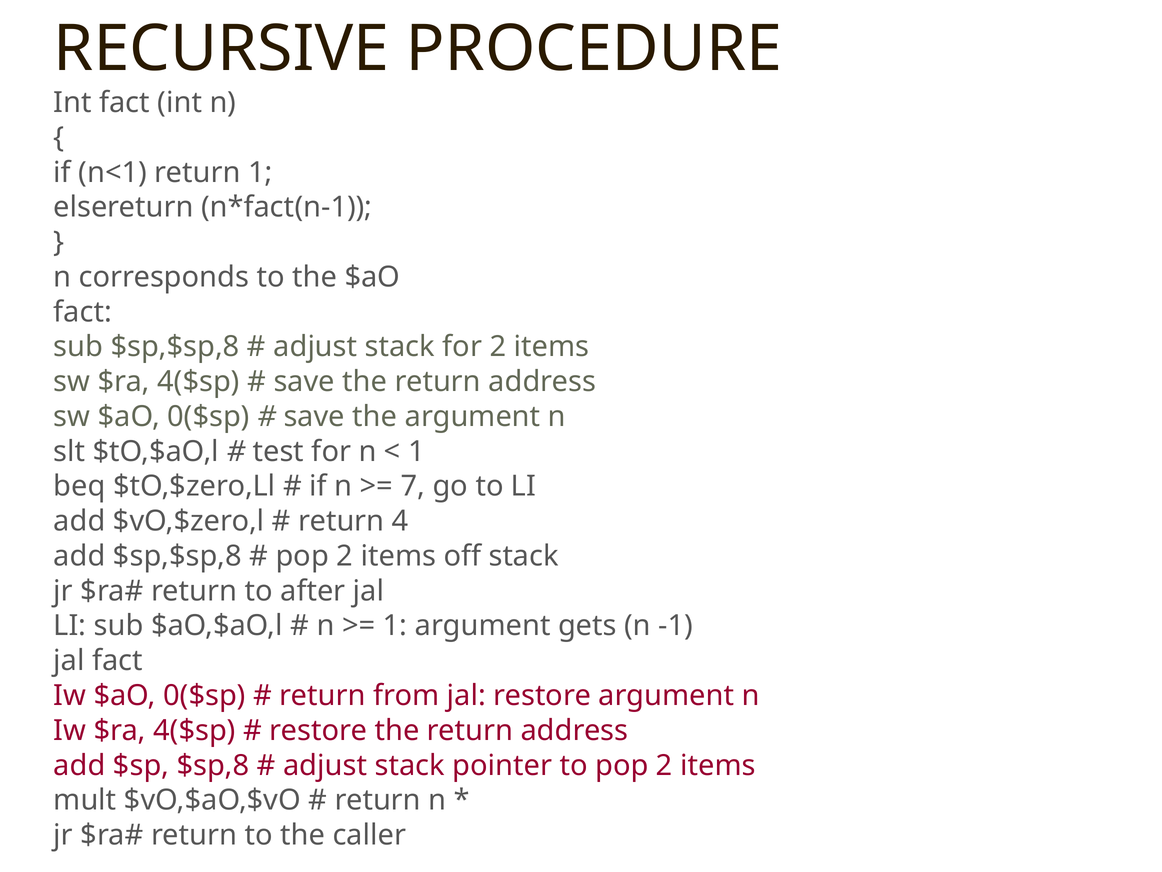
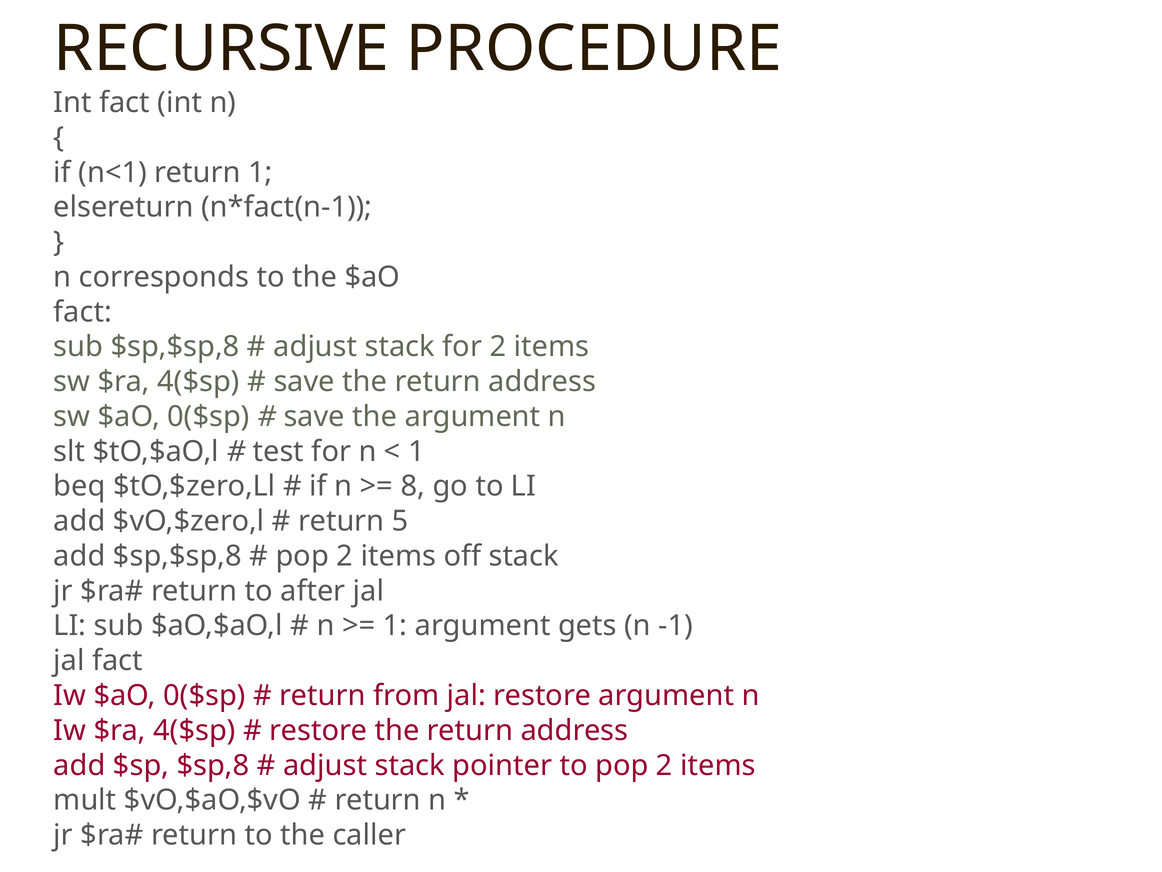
7: 7 -> 8
4: 4 -> 5
